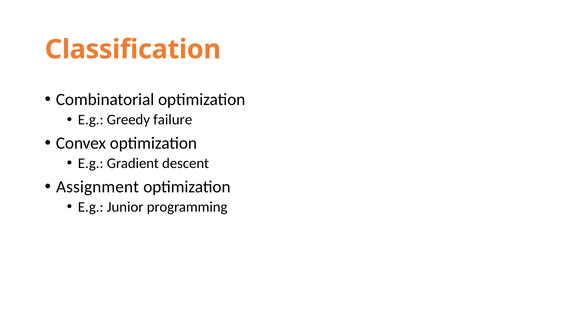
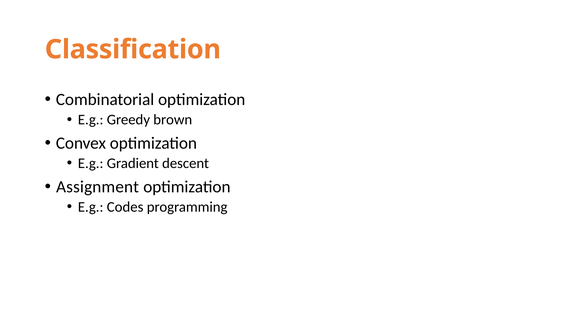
failure: failure -> brown
Junior: Junior -> Codes
